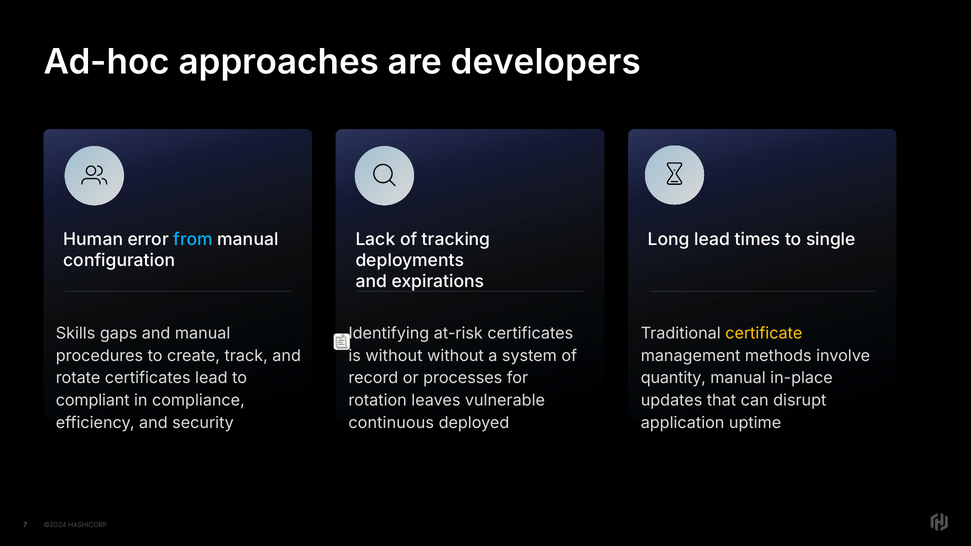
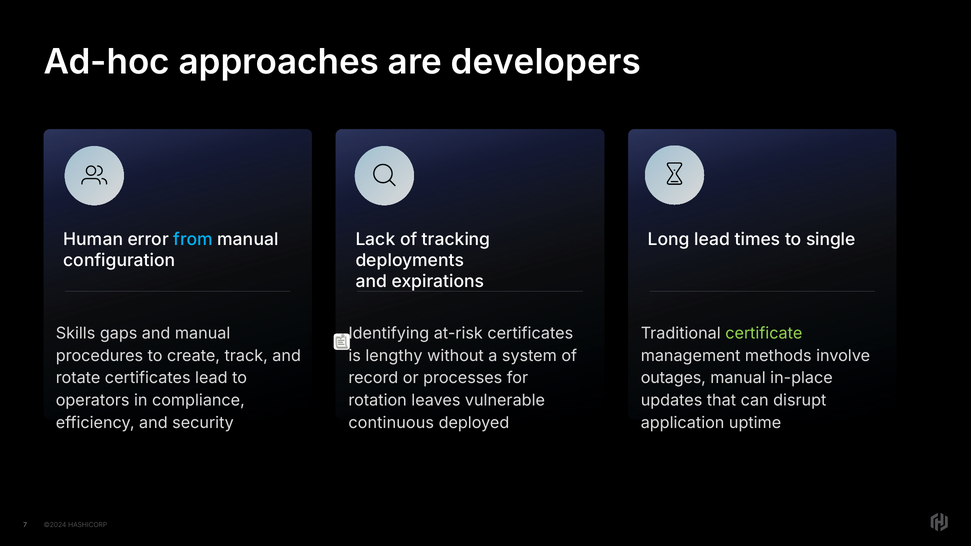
certificate colour: yellow -> light green
is without: without -> lengthy
quantity: quantity -> outages
compliant: compliant -> operators
